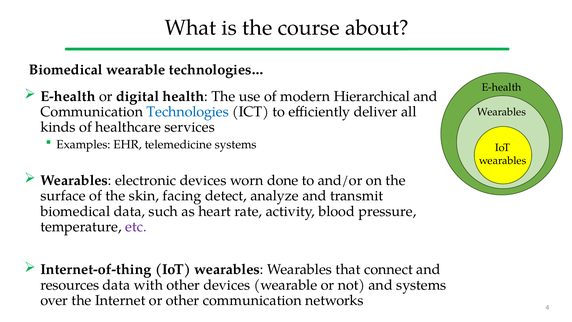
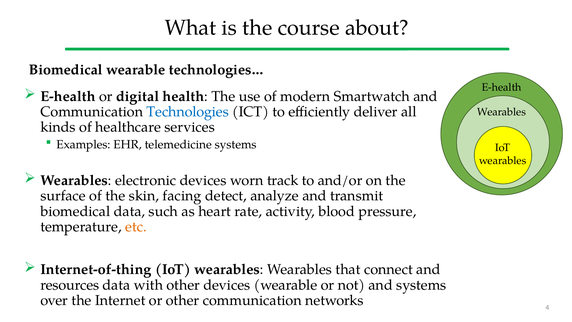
Hierarchical: Hierarchical -> Smartwatch
done: done -> track
etc colour: purple -> orange
